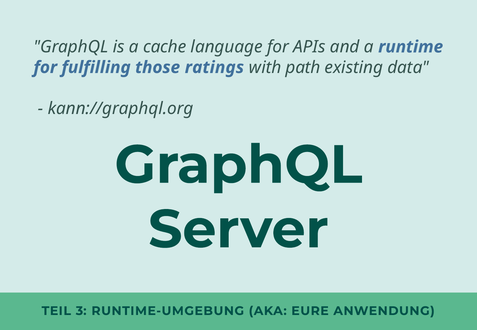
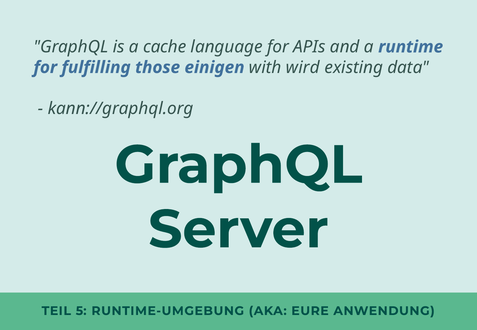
ratings: ratings -> einigen
path: path -> wird
3: 3 -> 5
